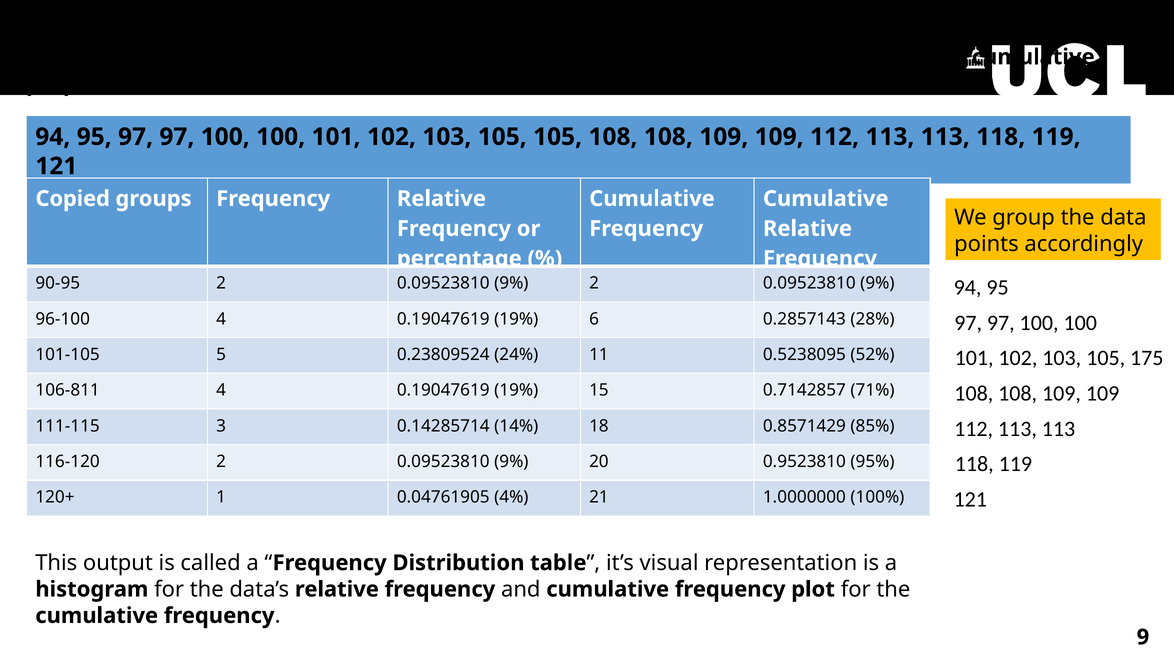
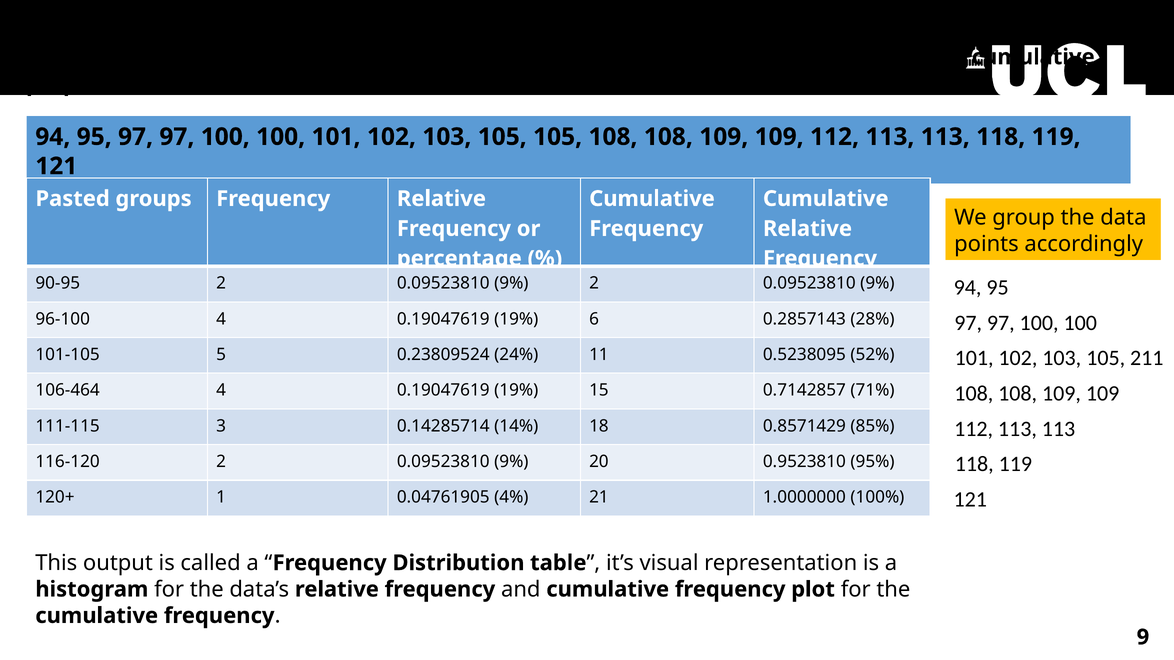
Copied: Copied -> Pasted
175: 175 -> 211
106-811: 106-811 -> 106-464
